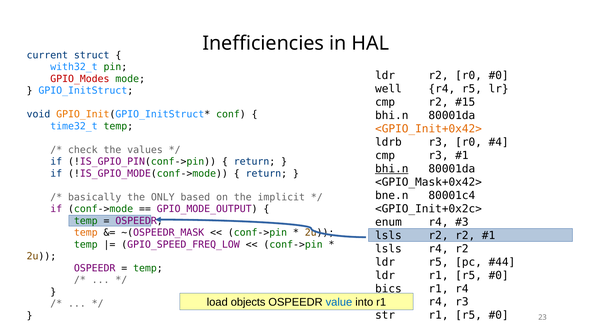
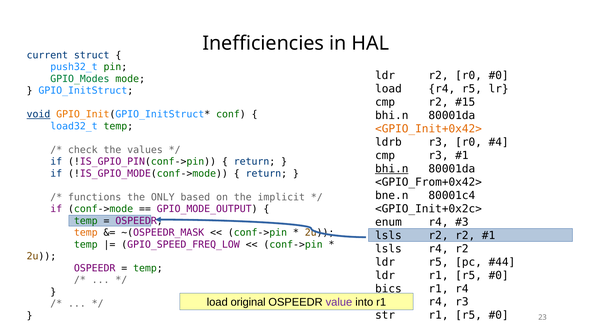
with32_t: with32_t -> push32_t
GPIO_Modes colour: red -> green
well at (388, 89): well -> load
void underline: none -> present
time32_t: time32_t -> load32_t
<GPIO_Mask+0x42>: <GPIO_Mask+0x42> -> <GPIO_From+0x42>
basically: basically -> functions
objects: objects -> original
value colour: blue -> purple
